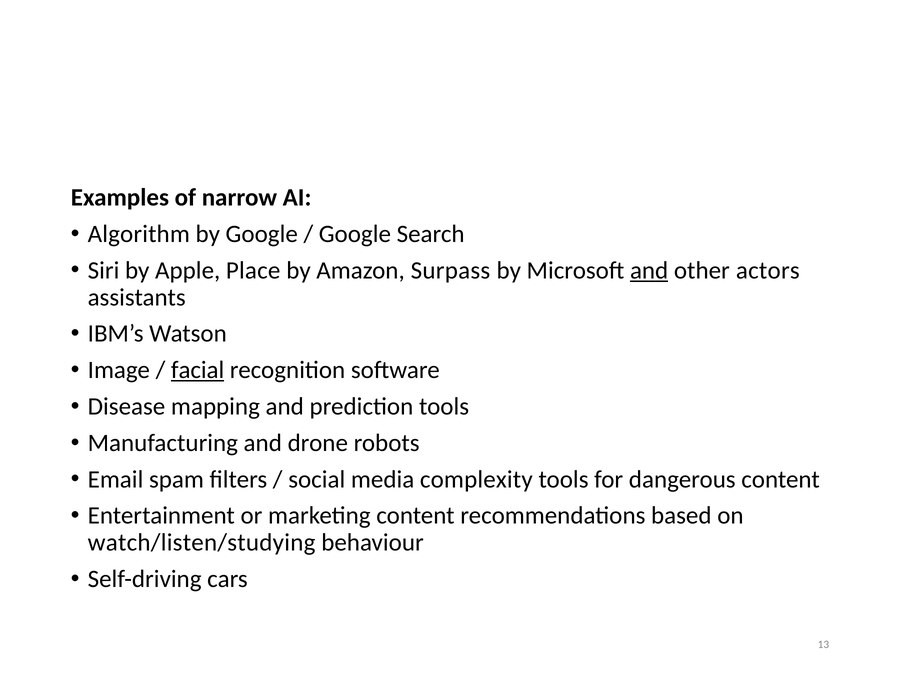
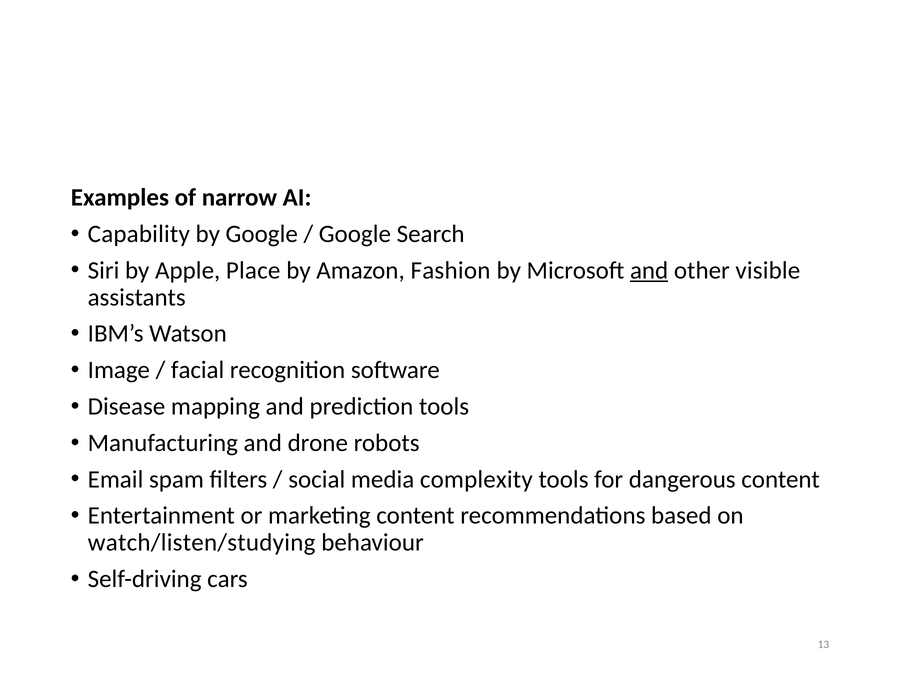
Algorithm: Algorithm -> Capability
Surpass: Surpass -> Fashion
actors: actors -> visible
facial underline: present -> none
